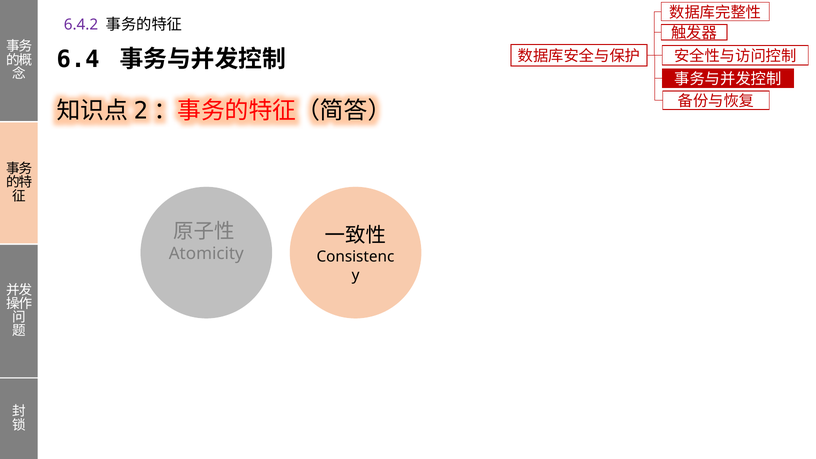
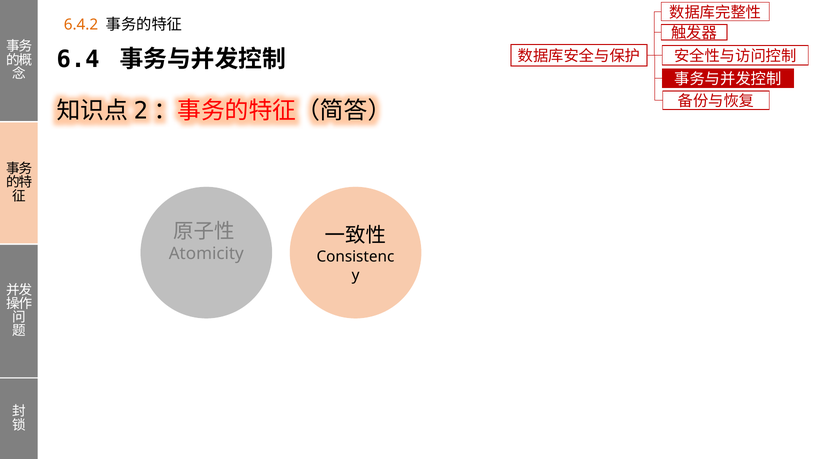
6.4.2 colour: purple -> orange
